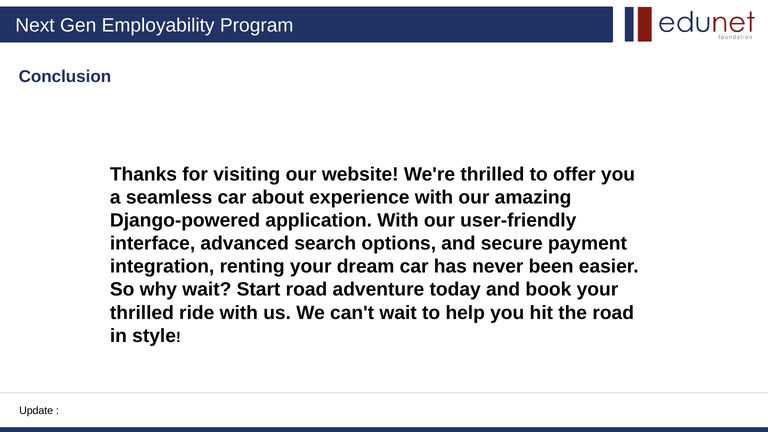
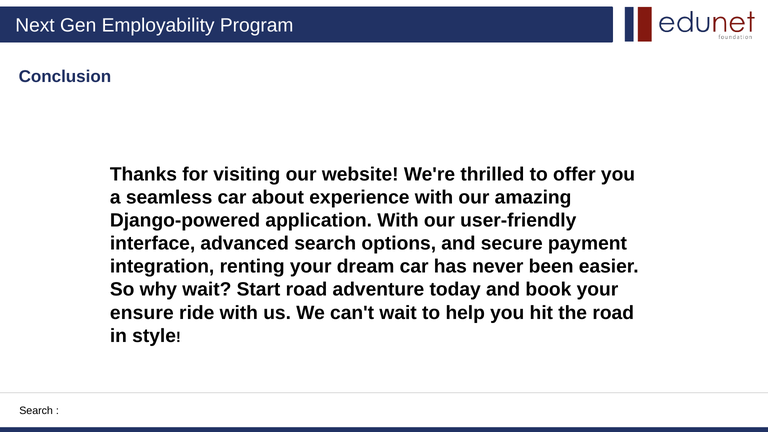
thrilled at (142, 313): thrilled -> ensure
Update at (36, 411): Update -> Search
